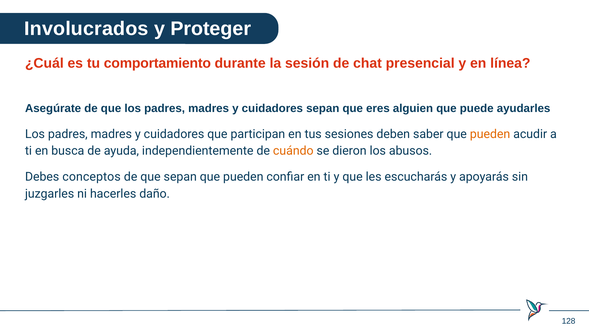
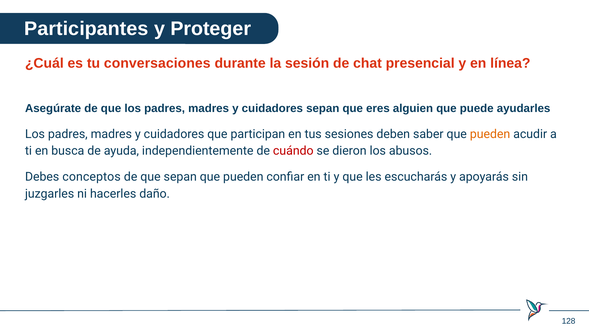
Involucrados: Involucrados -> Participantes
comportamiento: comportamiento -> conversaciones
cuándo colour: orange -> red
